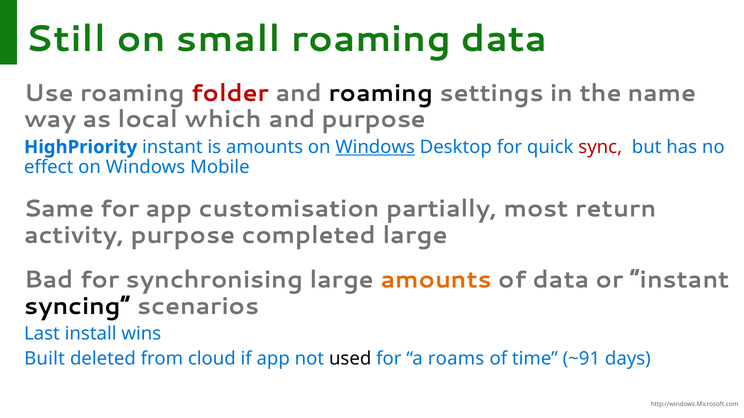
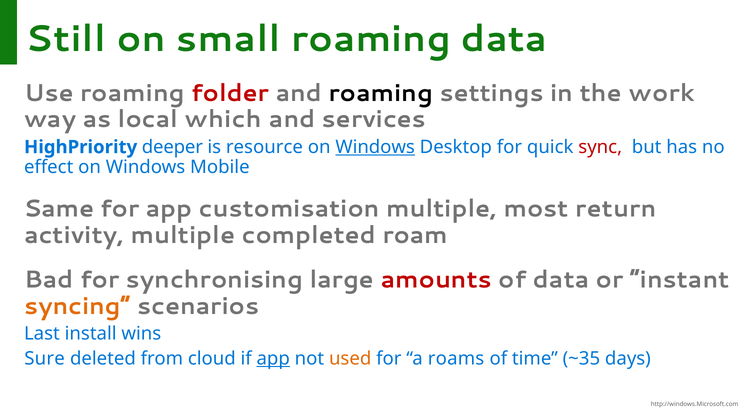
name: name -> work
and purpose: purpose -> services
HighPriority instant: instant -> deeper
is amounts: amounts -> resource
customisation partially: partially -> multiple
activity purpose: purpose -> multiple
completed large: large -> roam
amounts at (436, 280) colour: orange -> red
syncing colour: black -> orange
Built: Built -> Sure
app at (273, 359) underline: none -> present
used colour: black -> orange
~91: ~91 -> ~35
